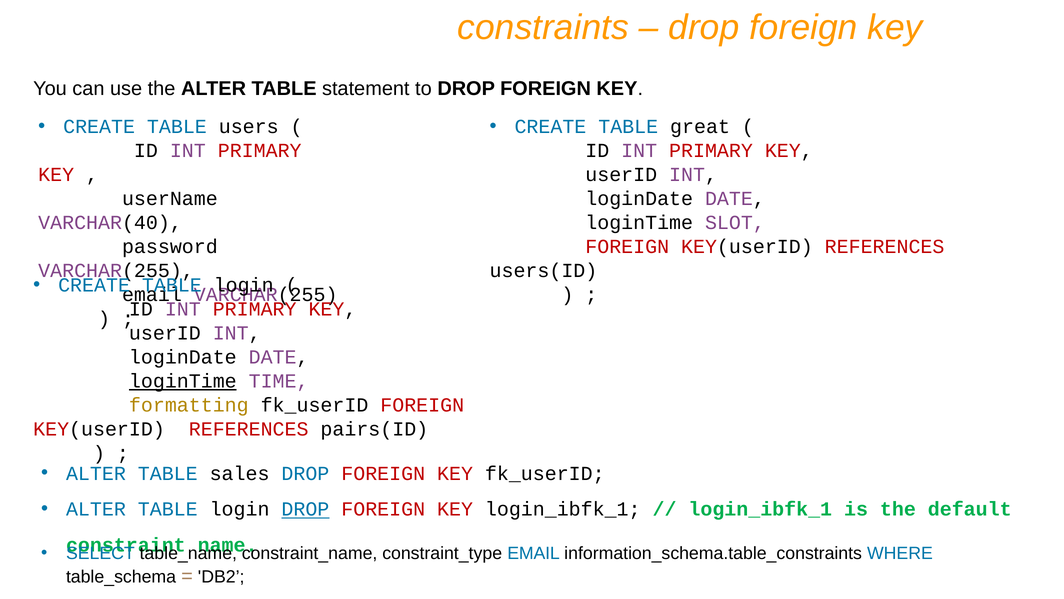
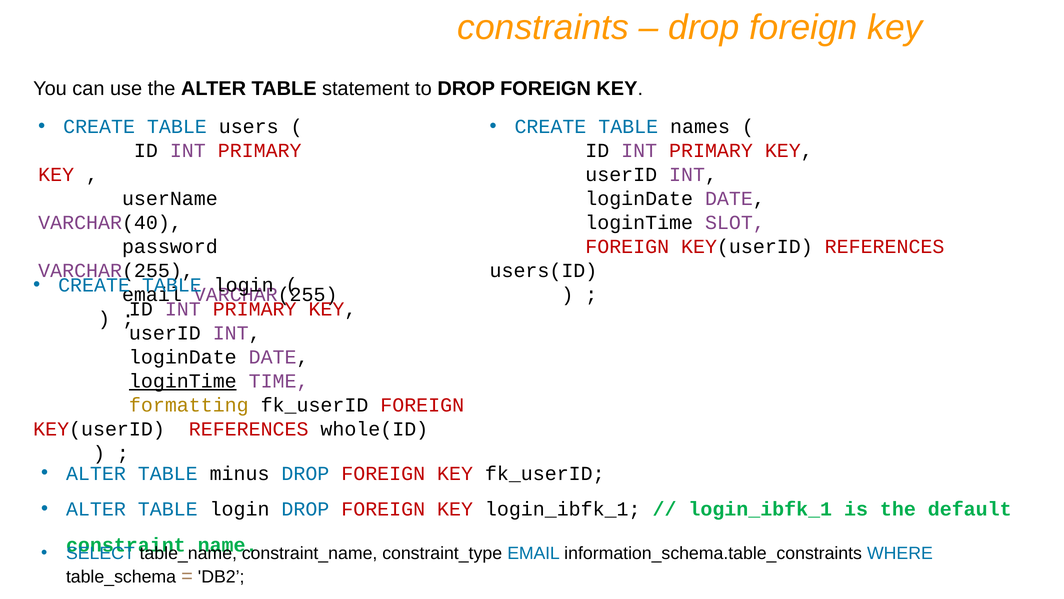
great: great -> names
pairs(ID: pairs(ID -> whole(ID
sales: sales -> minus
DROP at (305, 509) underline: present -> none
